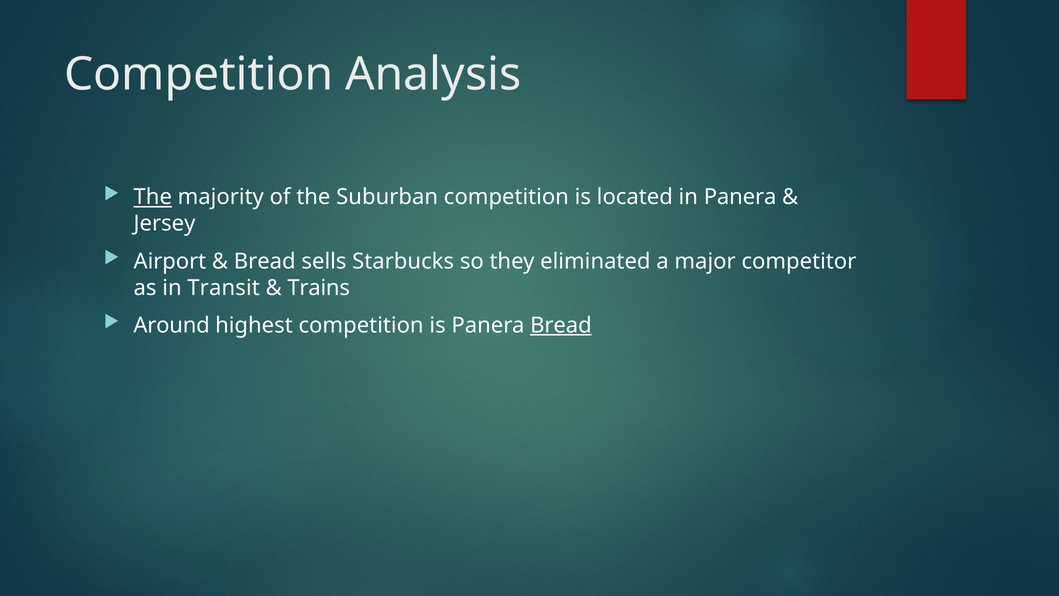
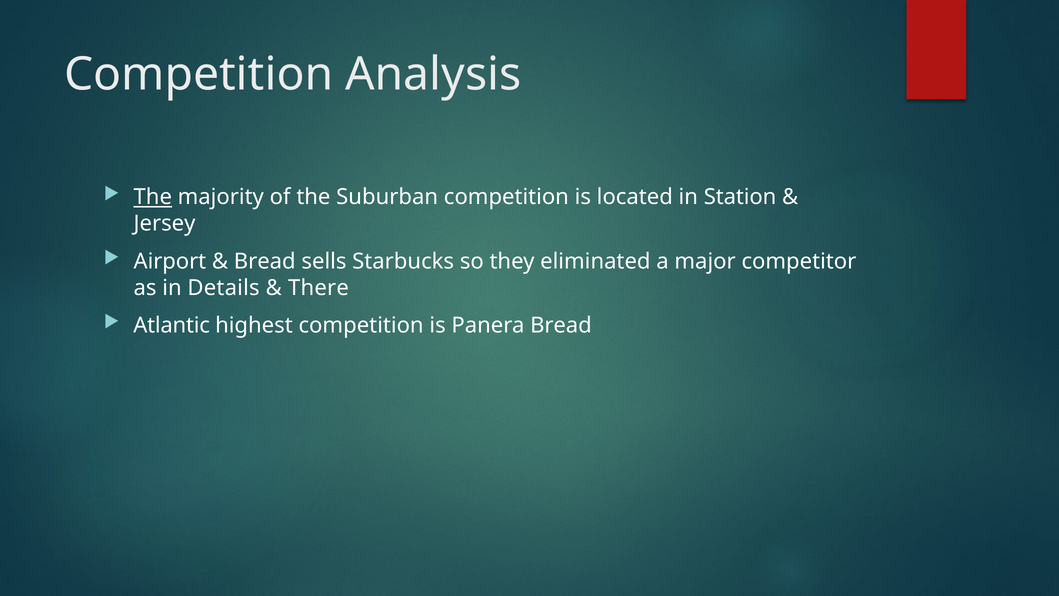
in Panera: Panera -> Station
Transit: Transit -> Details
Trains: Trains -> There
Around: Around -> Atlantic
Bread at (561, 325) underline: present -> none
